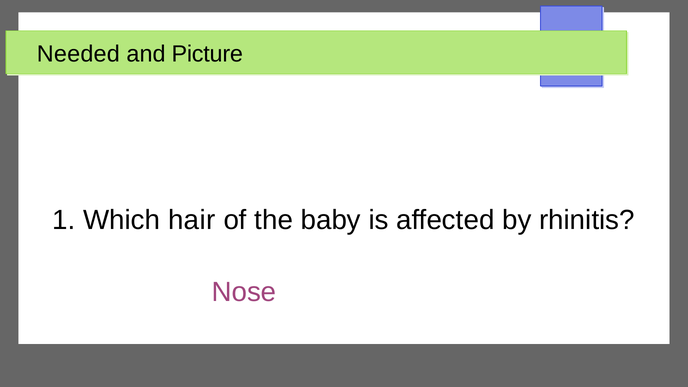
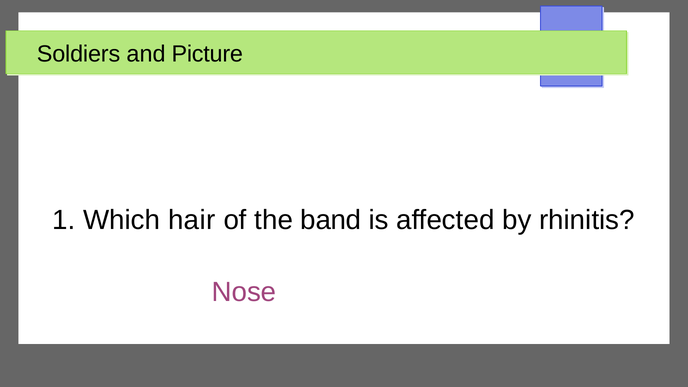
Needed: Needed -> Soldiers
baby: baby -> band
